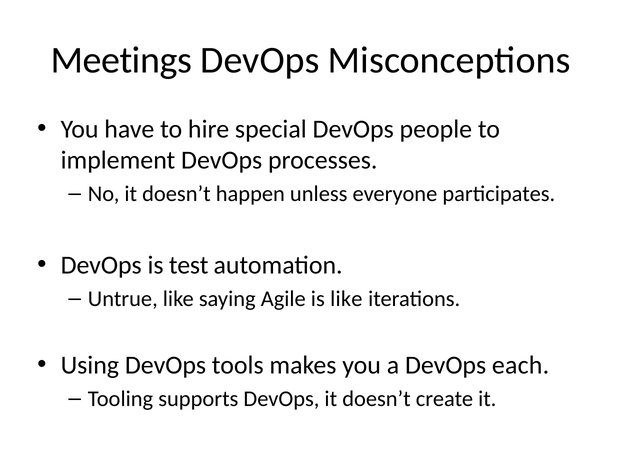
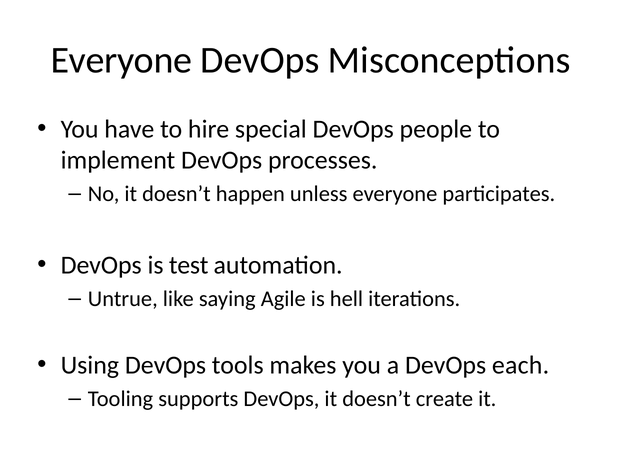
Meetings at (121, 60): Meetings -> Everyone
is like: like -> hell
